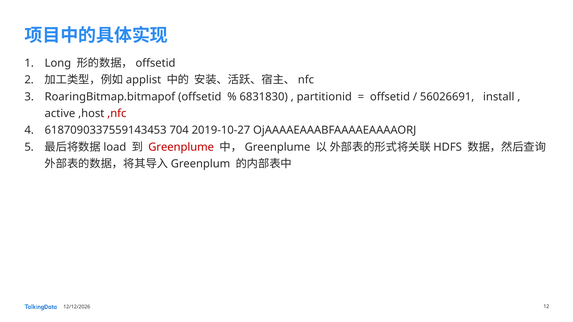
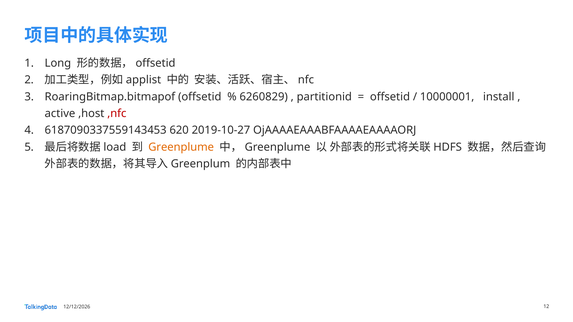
6831830: 6831830 -> 6260829
56026691: 56026691 -> 10000001
704: 704 -> 620
Greenplume at (181, 147) colour: red -> orange
